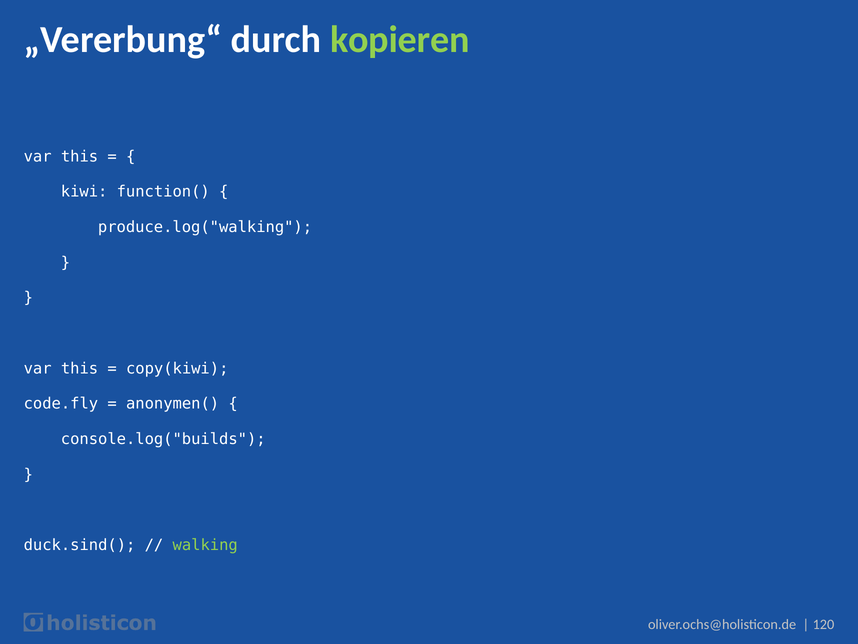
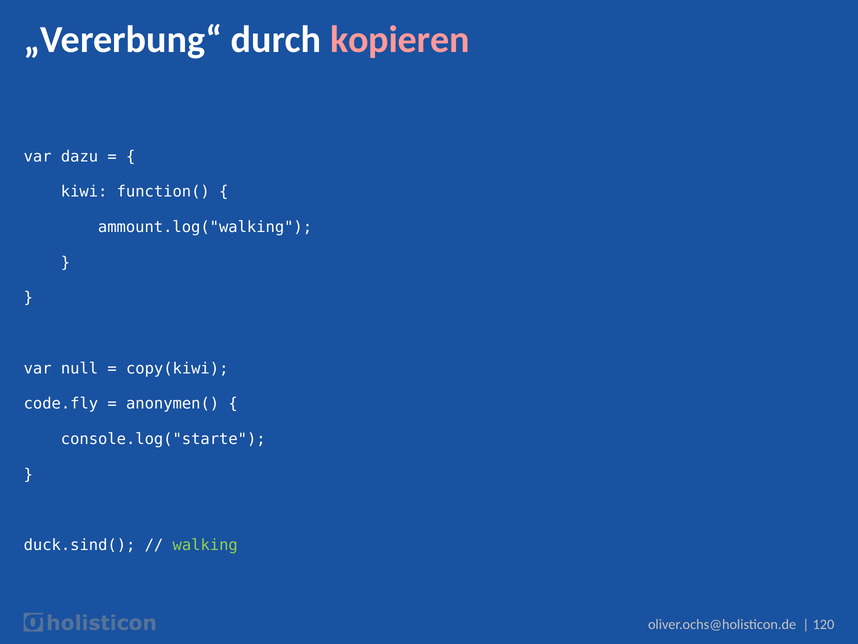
kopieren colour: light green -> pink
this at (80, 156): this -> dazu
produce.log("walking: produce.log("walking -> ammount.log("walking
this at (80, 368): this -> null
console.log("builds: console.log("builds -> console.log("starte
